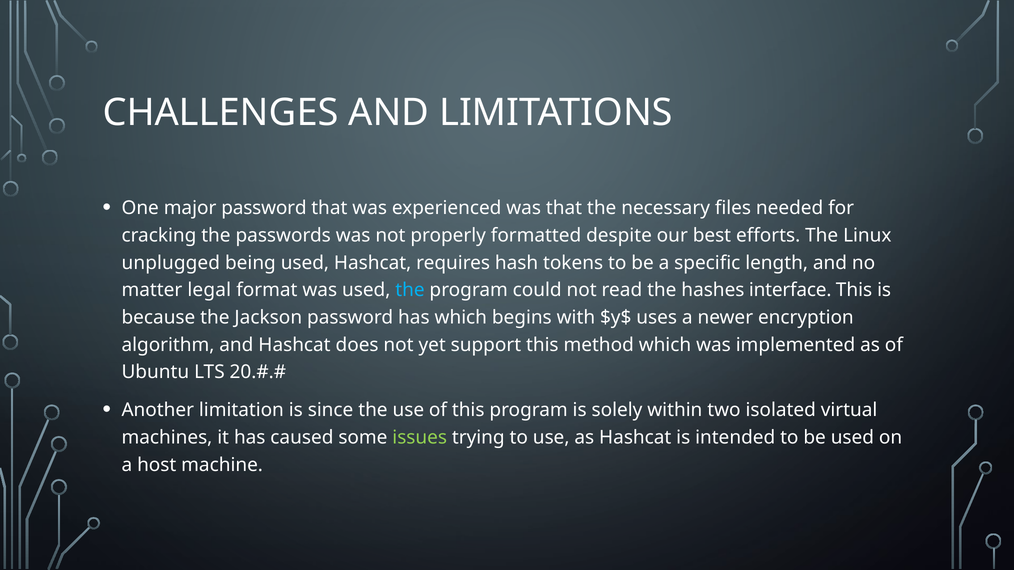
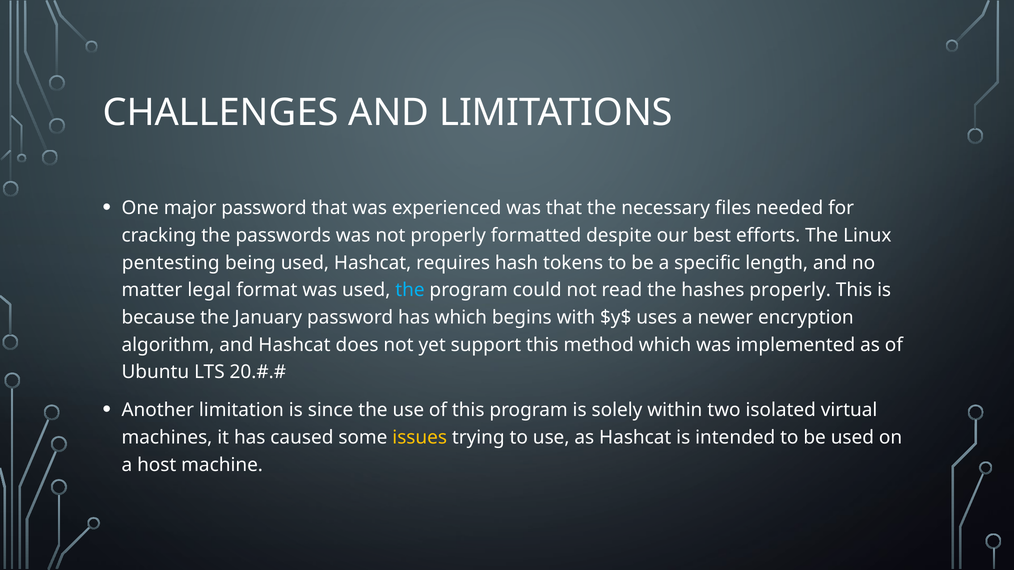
unplugged: unplugged -> pentesting
hashes interface: interface -> properly
Jackson: Jackson -> January
issues colour: light green -> yellow
